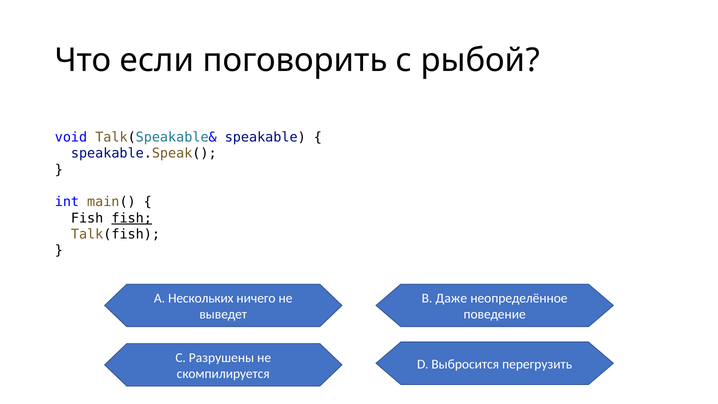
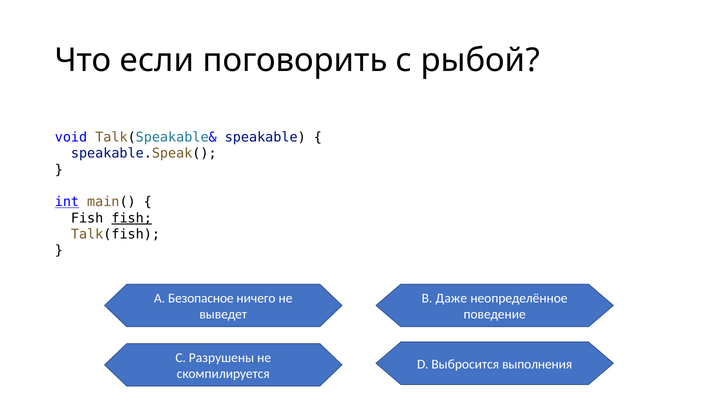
int underline: none -> present
Нескольких: Нескольких -> Безопасное
перегрузить: перегрузить -> выполнения
